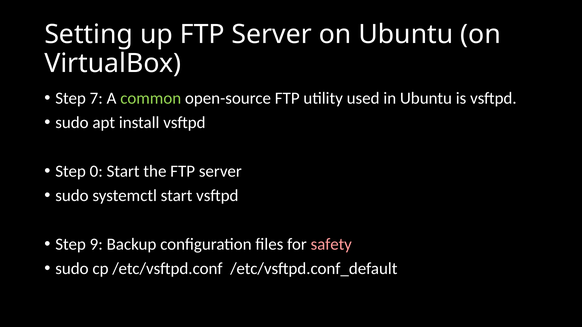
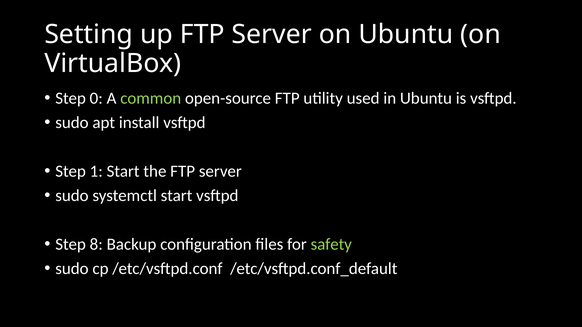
7: 7 -> 0
0: 0 -> 1
9: 9 -> 8
safety colour: pink -> light green
